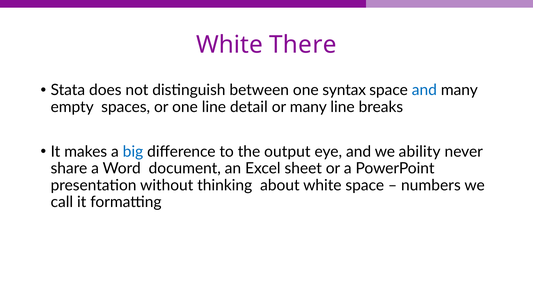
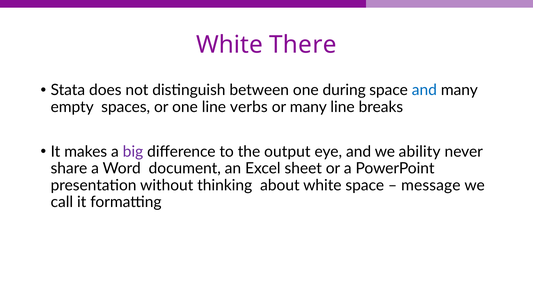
syntax: syntax -> during
detail: detail -> verbs
big colour: blue -> purple
numbers: numbers -> message
